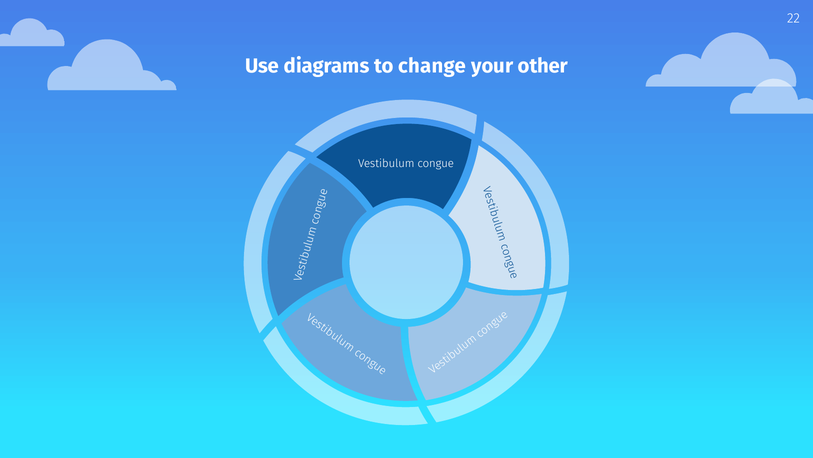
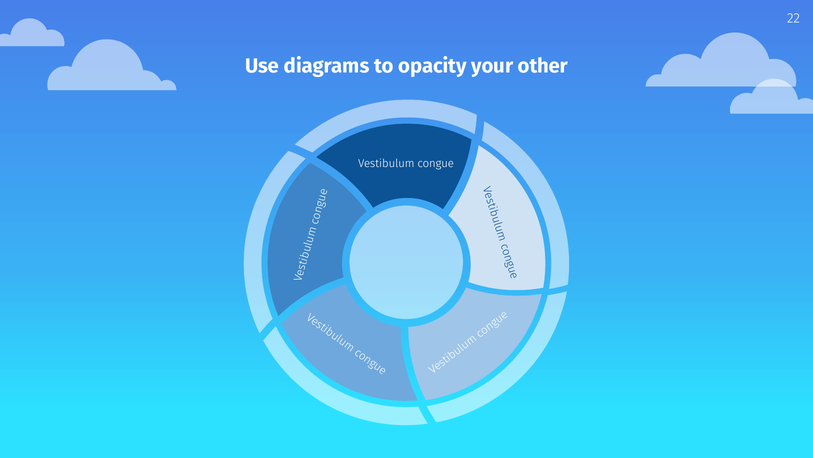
change: change -> opacity
